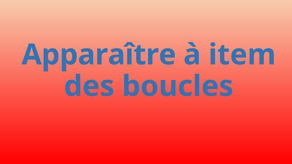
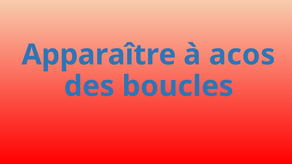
item: item -> acos
